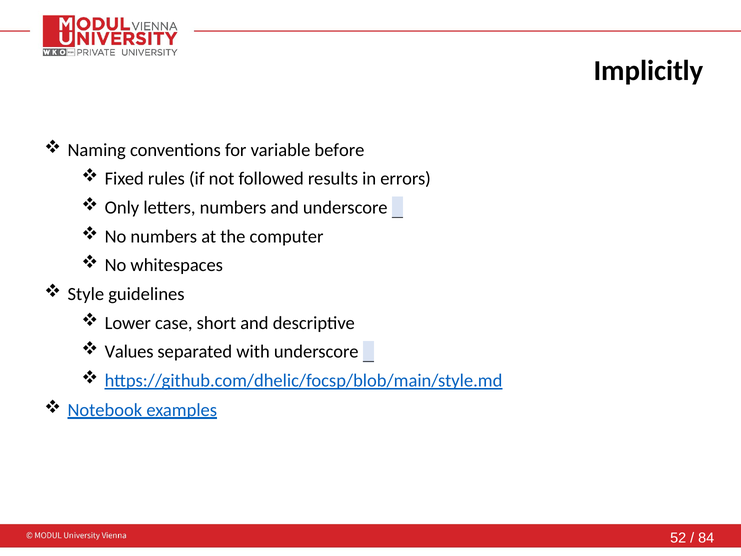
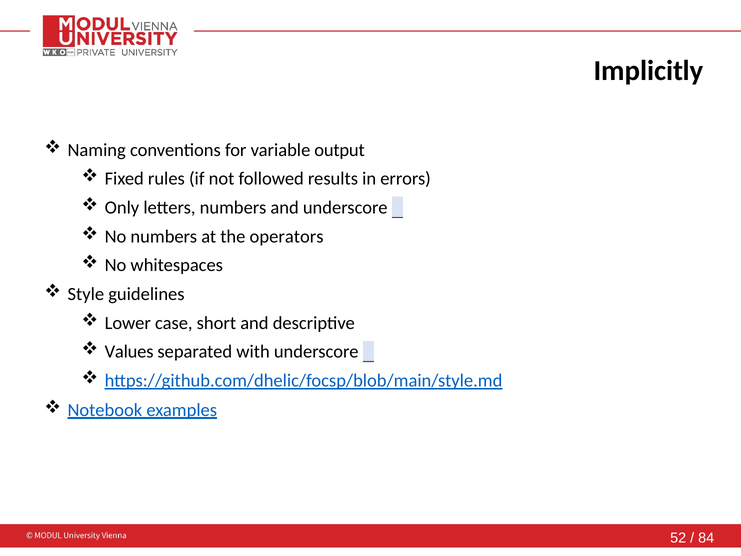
before: before -> output
computer: computer -> operators
